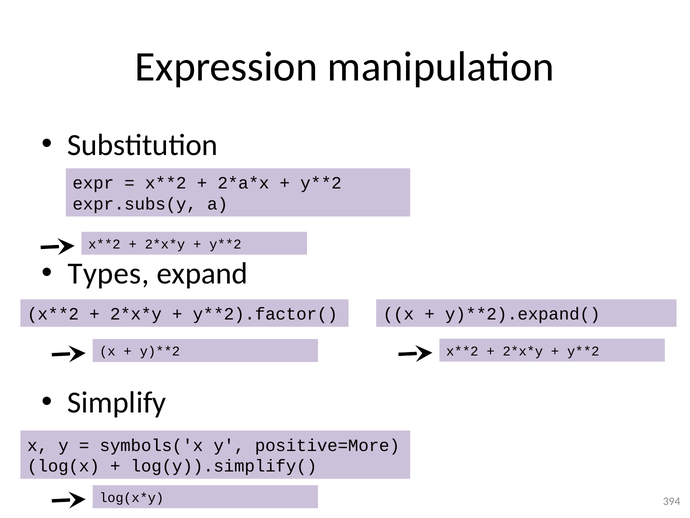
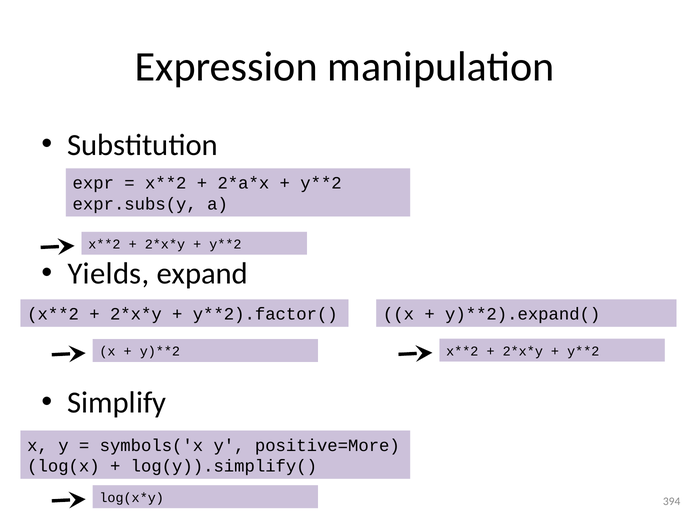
Types: Types -> Yields
